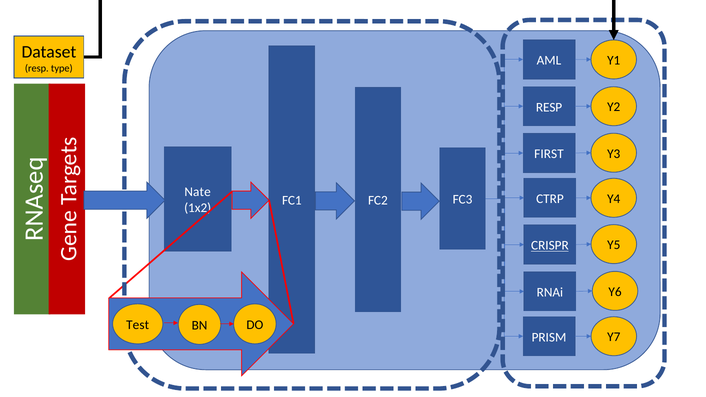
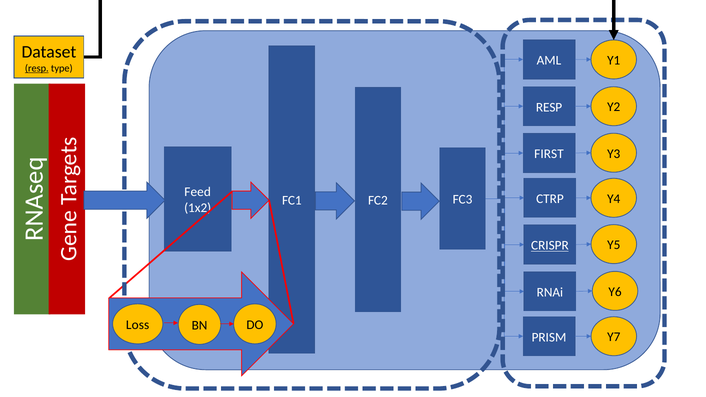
resp at (37, 68) underline: none -> present
Nate: Nate -> Feed
Test: Test -> Loss
